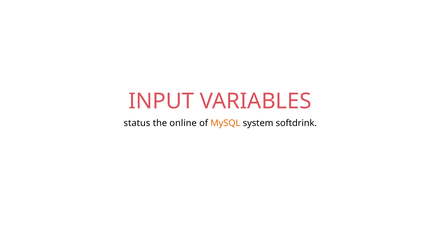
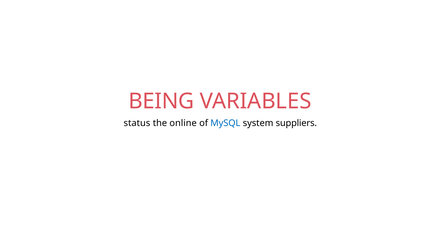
INPUT: INPUT -> BEING
MySQL colour: orange -> blue
softdrink: softdrink -> suppliers
